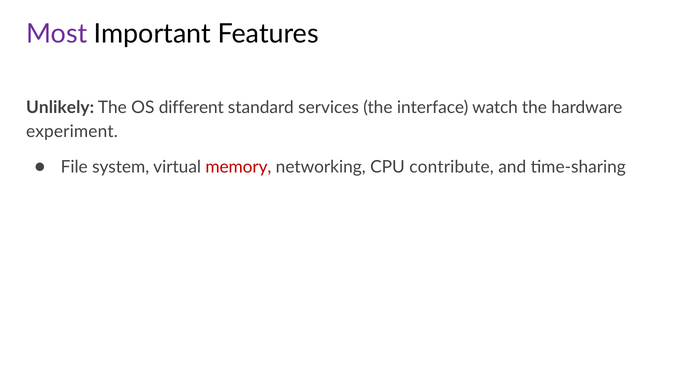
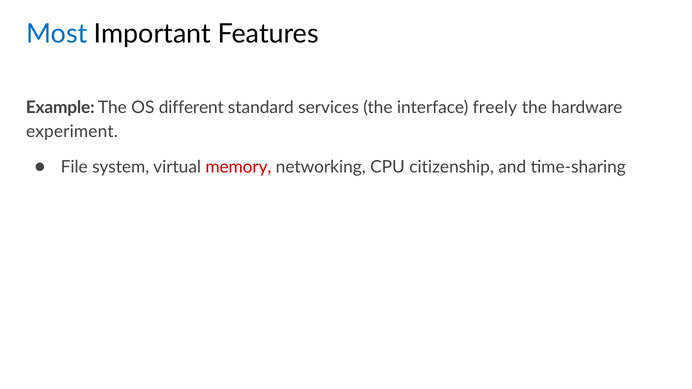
Most colour: purple -> blue
Unlikely: Unlikely -> Example
watch: watch -> freely
contribute: contribute -> citizenship
